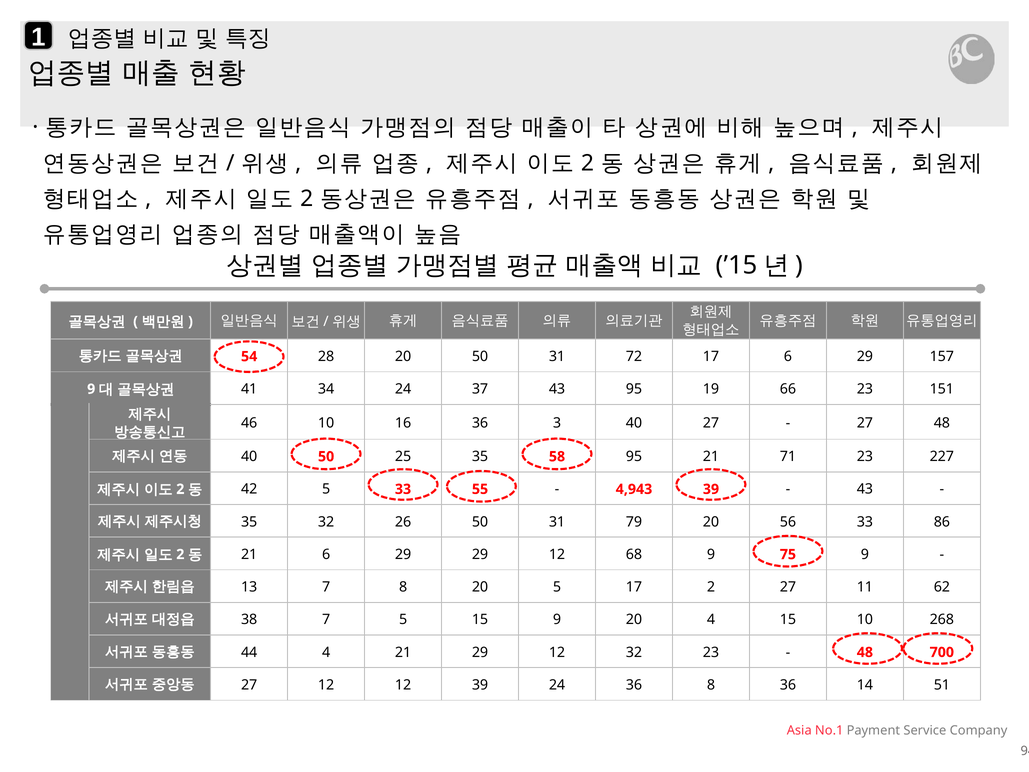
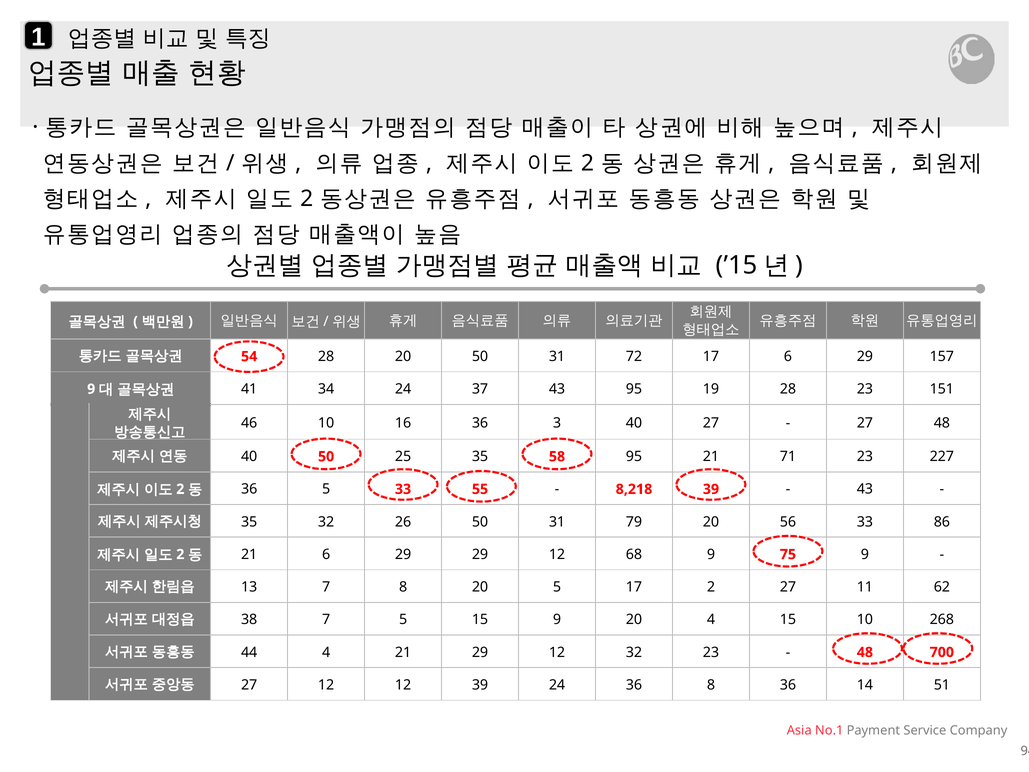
19 66: 66 -> 28
42 at (249, 489): 42 -> 36
4,943: 4,943 -> 8,218
